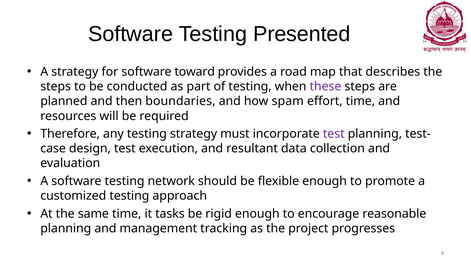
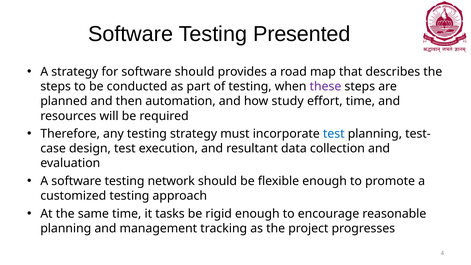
software toward: toward -> should
boundaries: boundaries -> automation
spam: spam -> study
test at (334, 134) colour: purple -> blue
